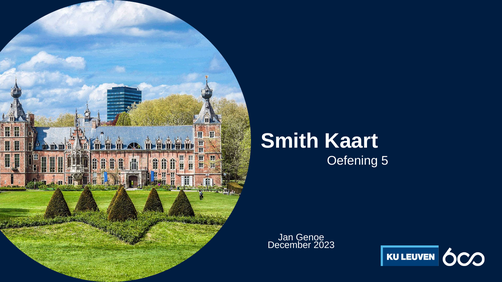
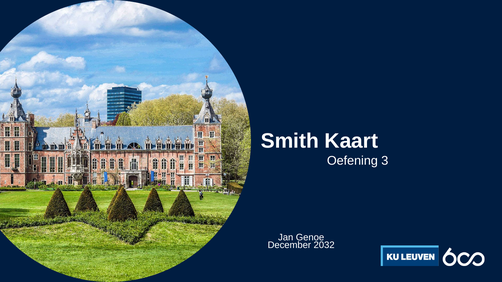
5: 5 -> 3
2023: 2023 -> 2032
